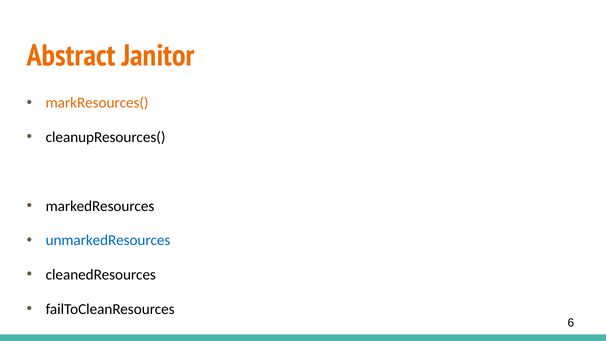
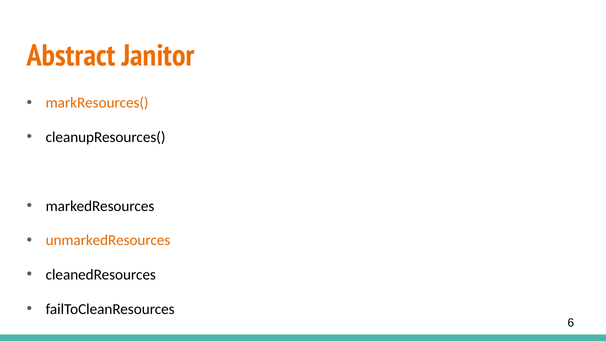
unmarkedResources colour: blue -> orange
